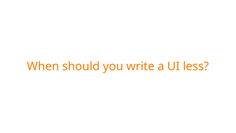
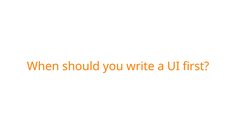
less: less -> first
